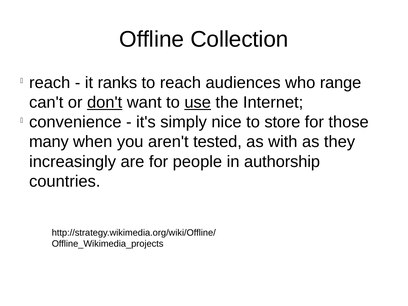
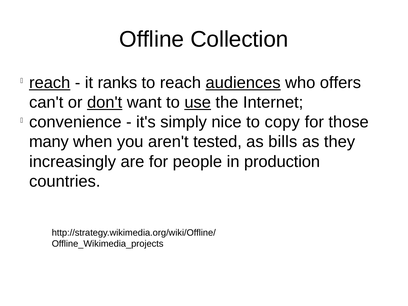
reach at (50, 83) underline: none -> present
audiences underline: none -> present
range: range -> offers
store: store -> copy
with: with -> bills
authorship: authorship -> production
